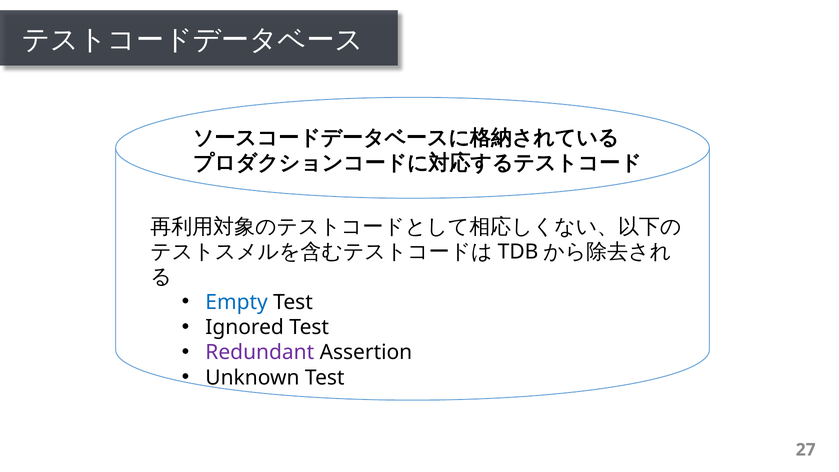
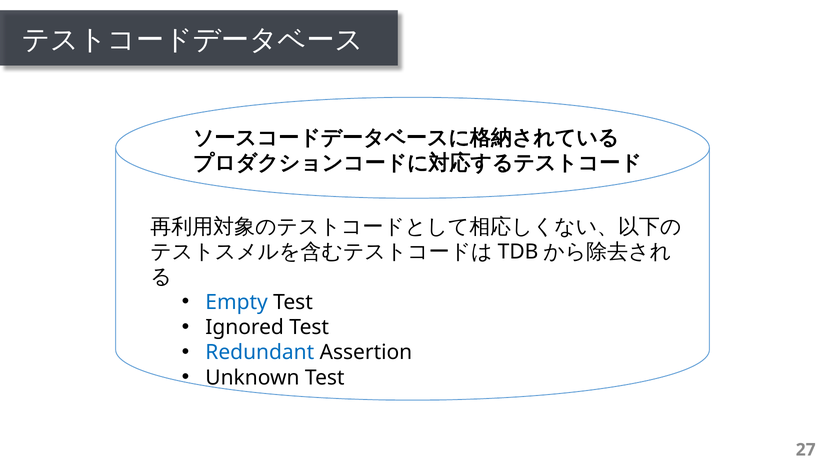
Redundant colour: purple -> blue
